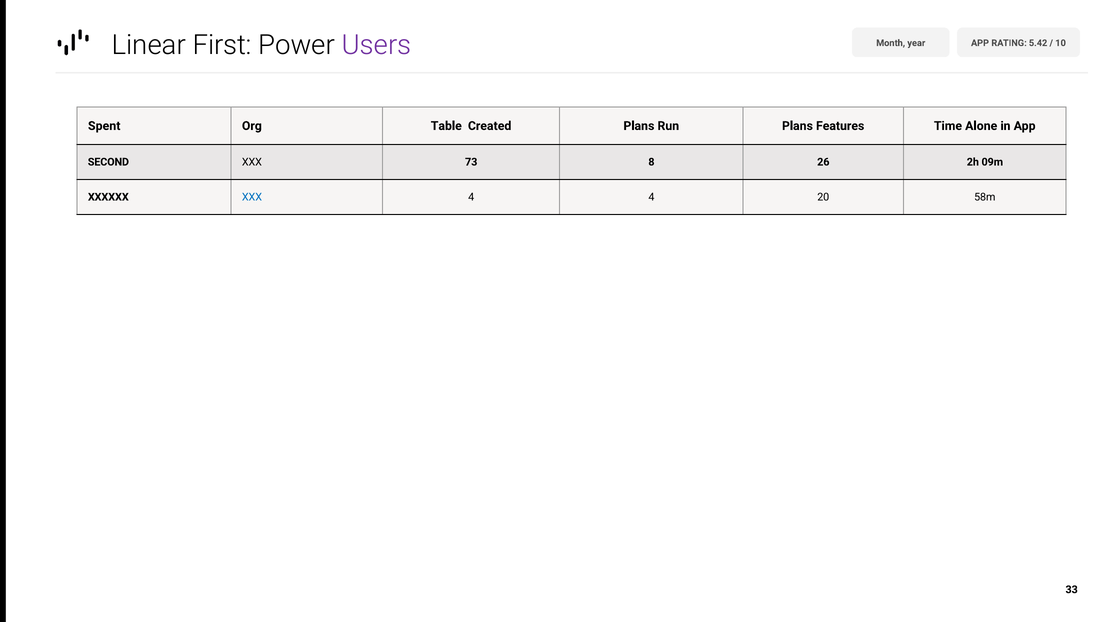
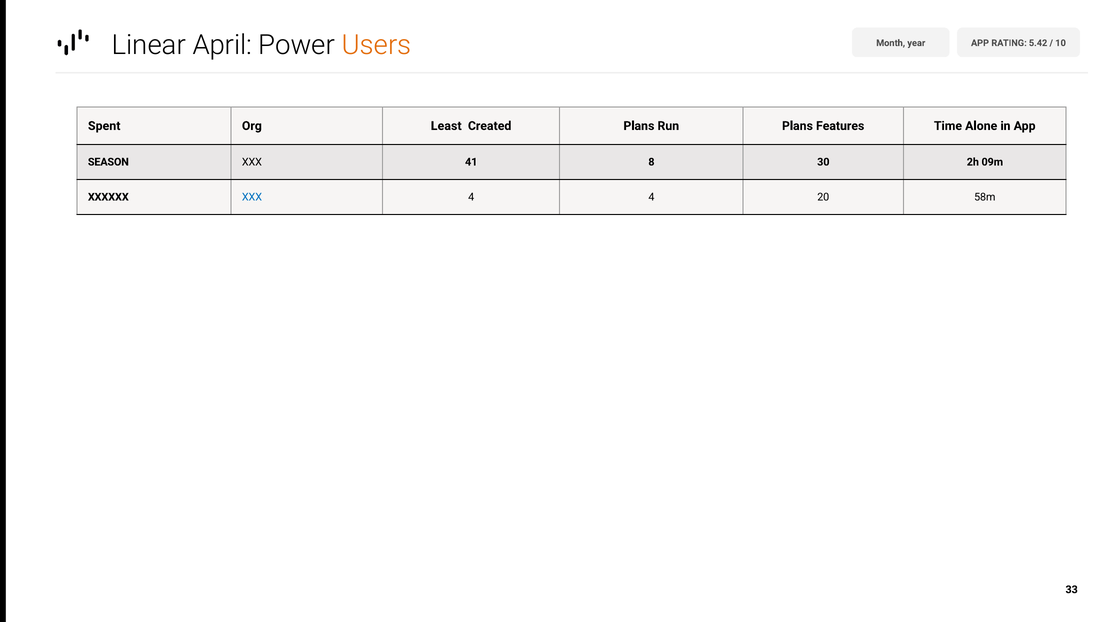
Linear First: First -> April
Users colour: purple -> orange
Table: Table -> Least
SECOND: SECOND -> SEASON
73: 73 -> 41
26: 26 -> 30
